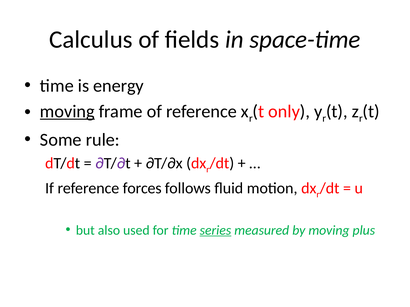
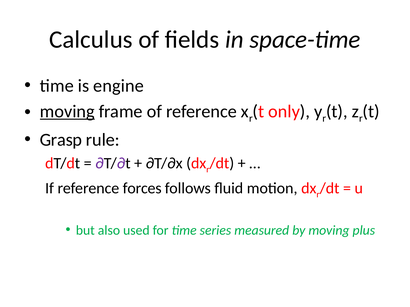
energy: energy -> engine
Some: Some -> Grasp
series underline: present -> none
